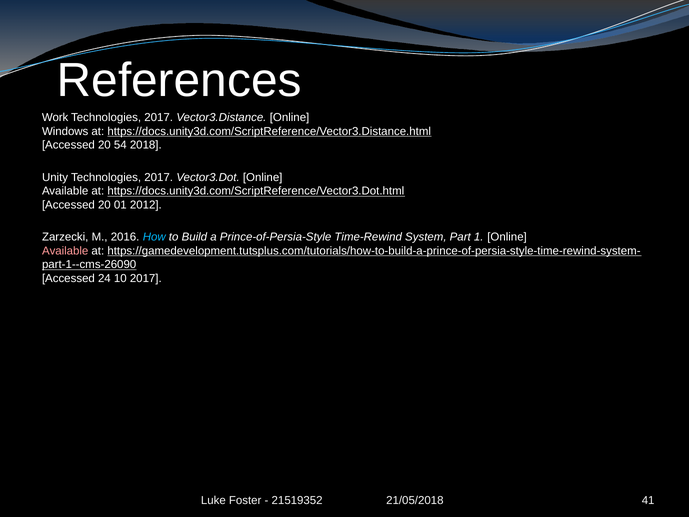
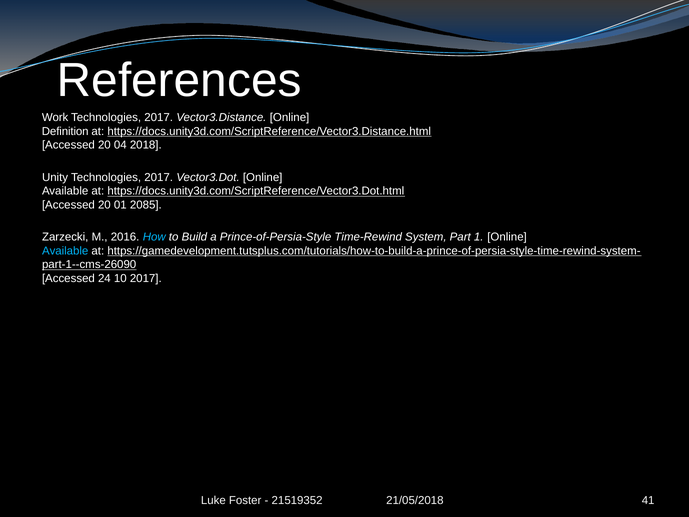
Windows: Windows -> Definition
54: 54 -> 04
2012: 2012 -> 2085
Available at (65, 251) colour: pink -> light blue
